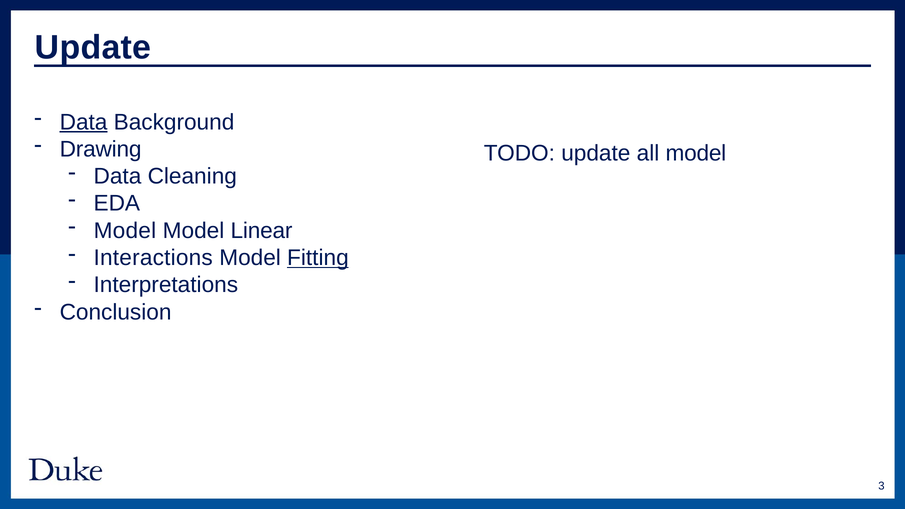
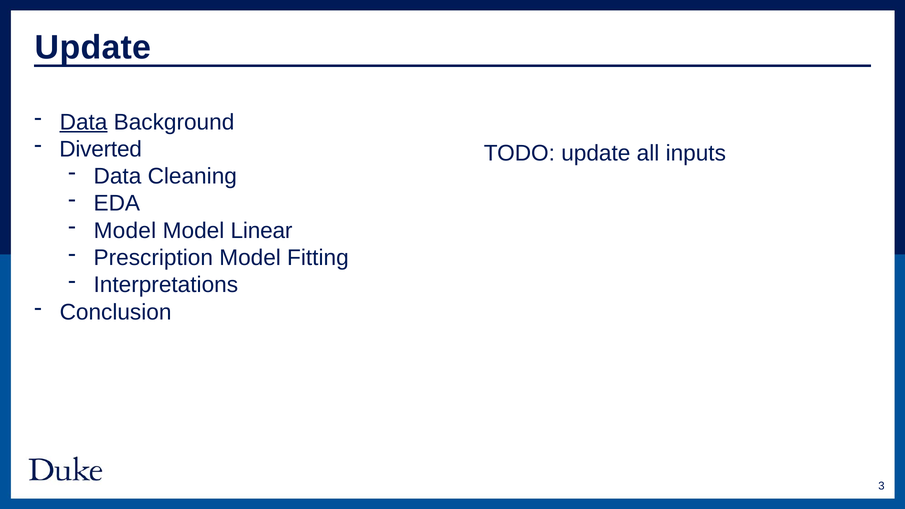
Drawing: Drawing -> Diverted
all model: model -> inputs
Interactions: Interactions -> Prescription
Fitting underline: present -> none
